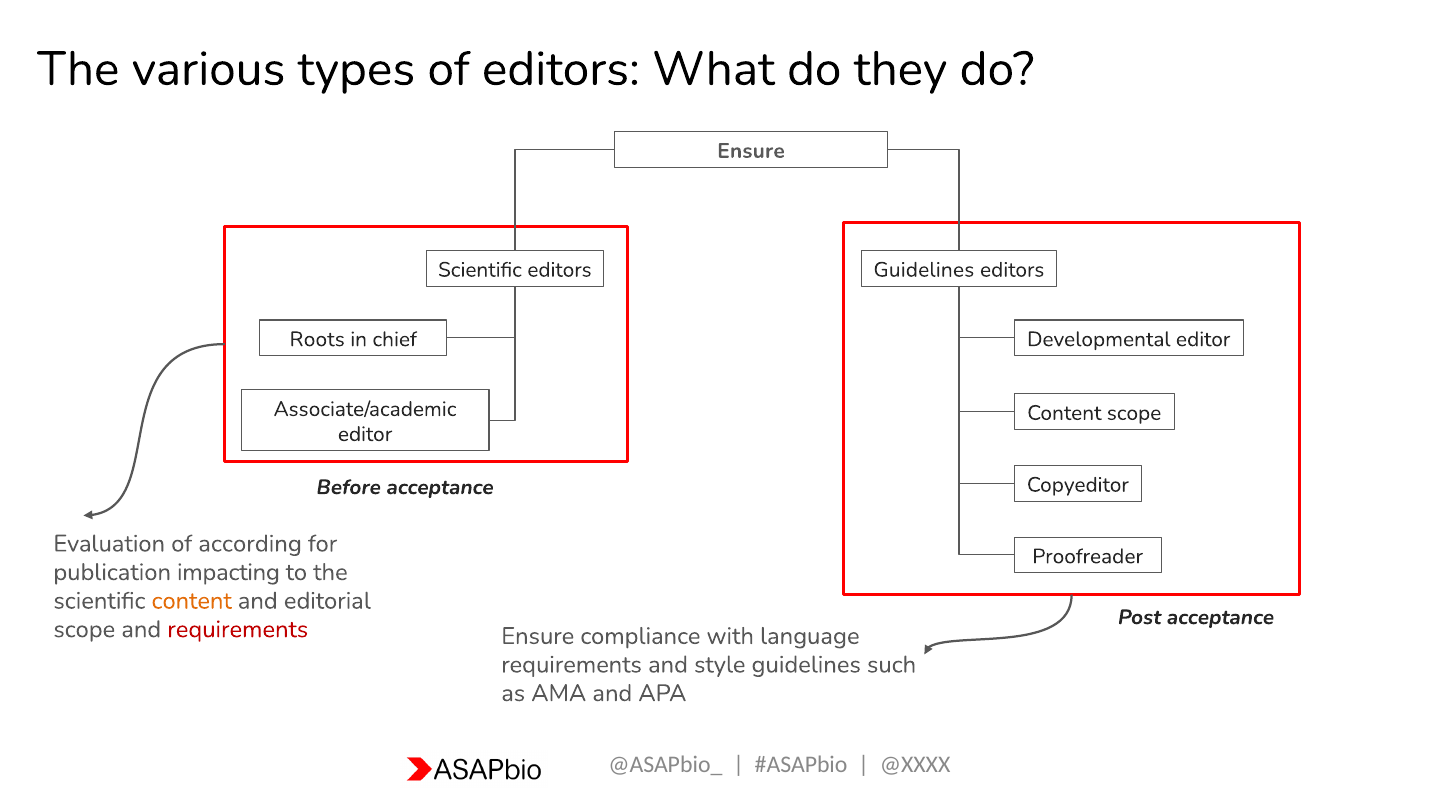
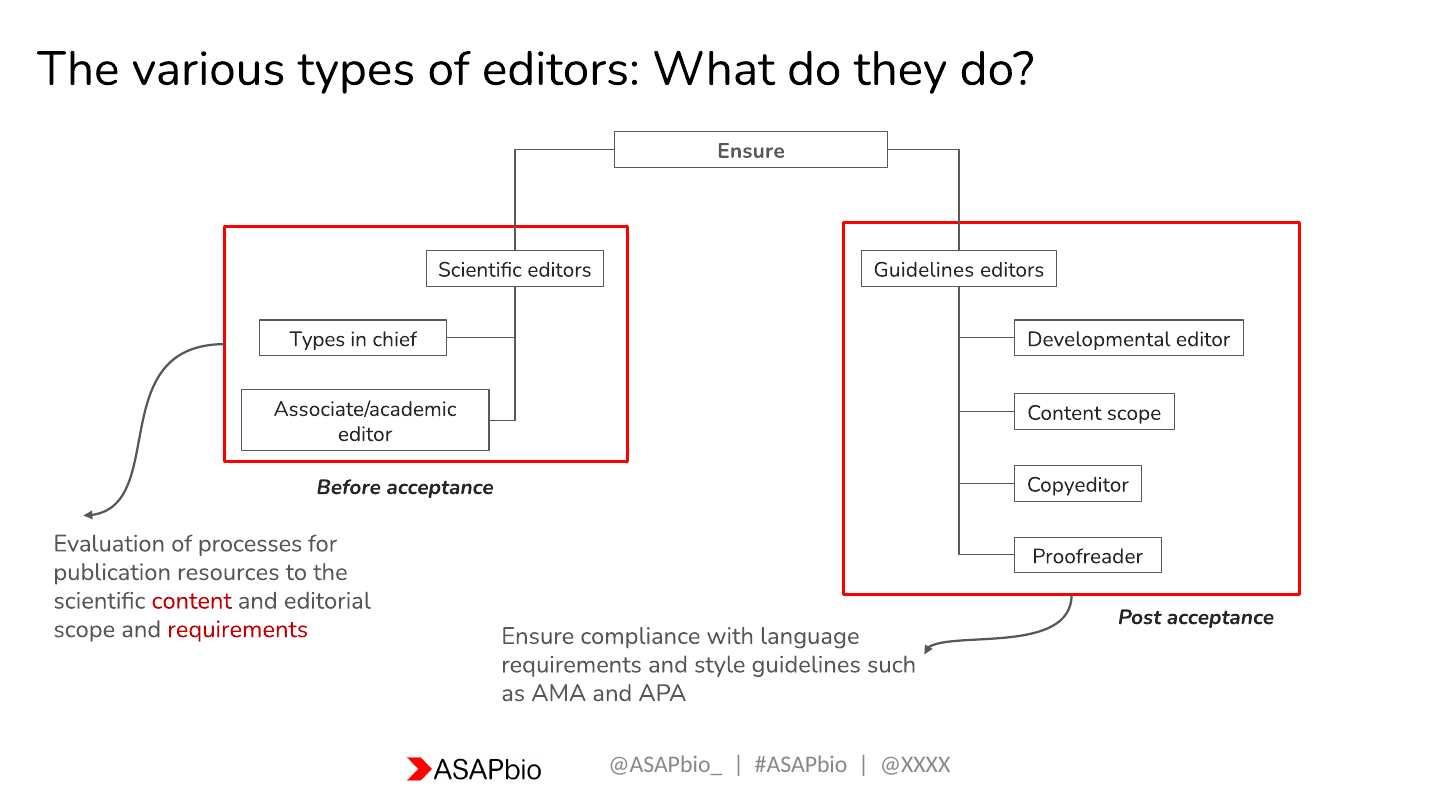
Roots at (317, 339): Roots -> Types
according: according -> processes
impacting: impacting -> resources
content at (192, 601) colour: orange -> red
